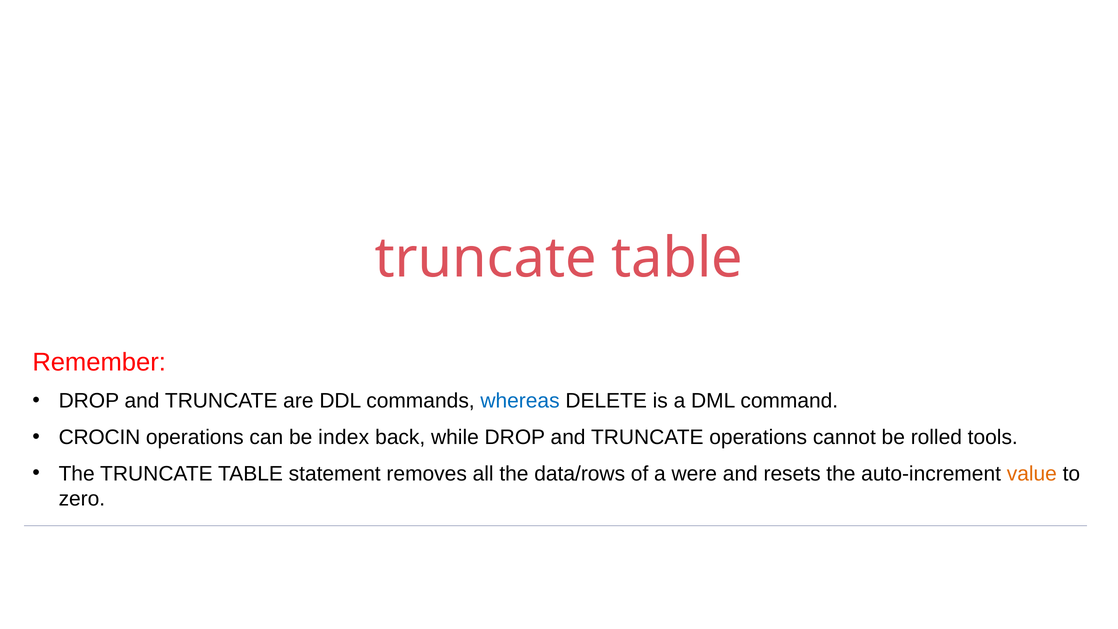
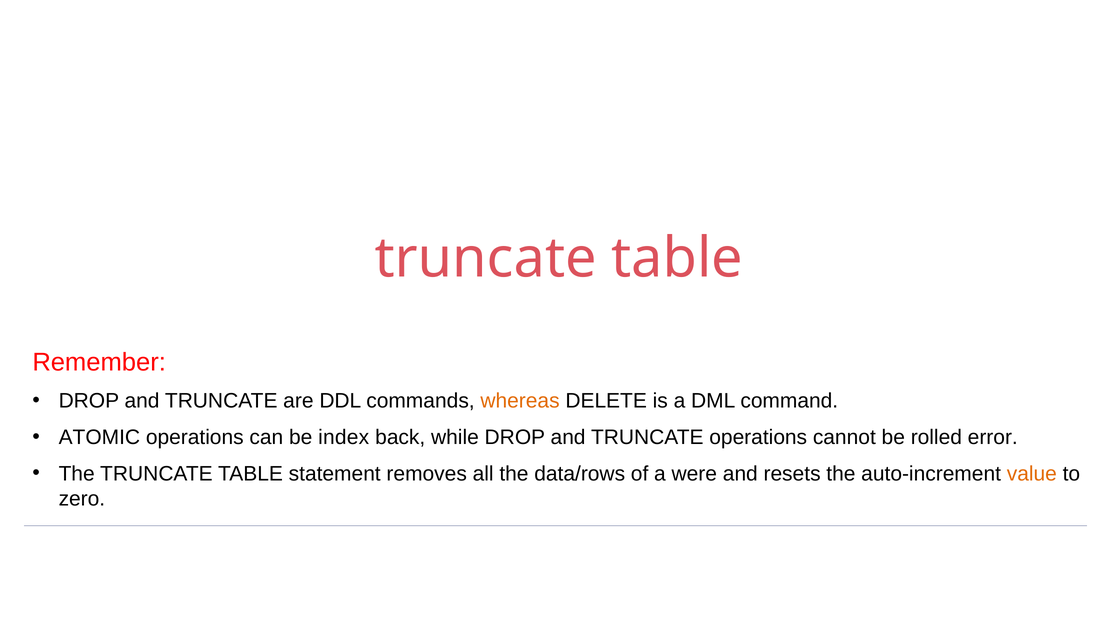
whereas colour: blue -> orange
CROCIN: CROCIN -> ATOMIC
tools: tools -> error
